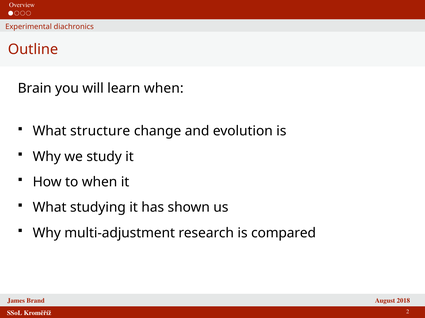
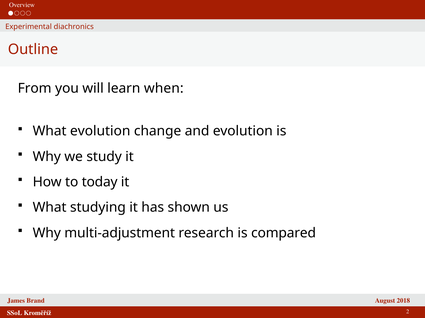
Brain: Brain -> From
What structure: structure -> evolution
to when: when -> today
